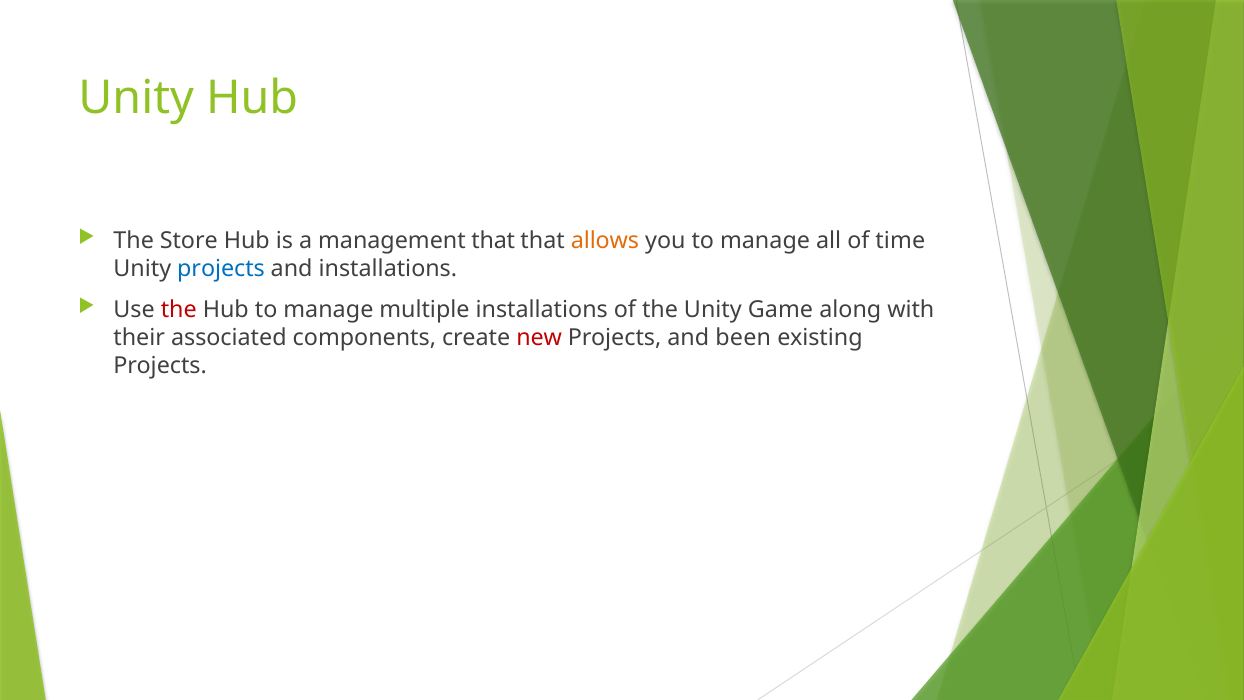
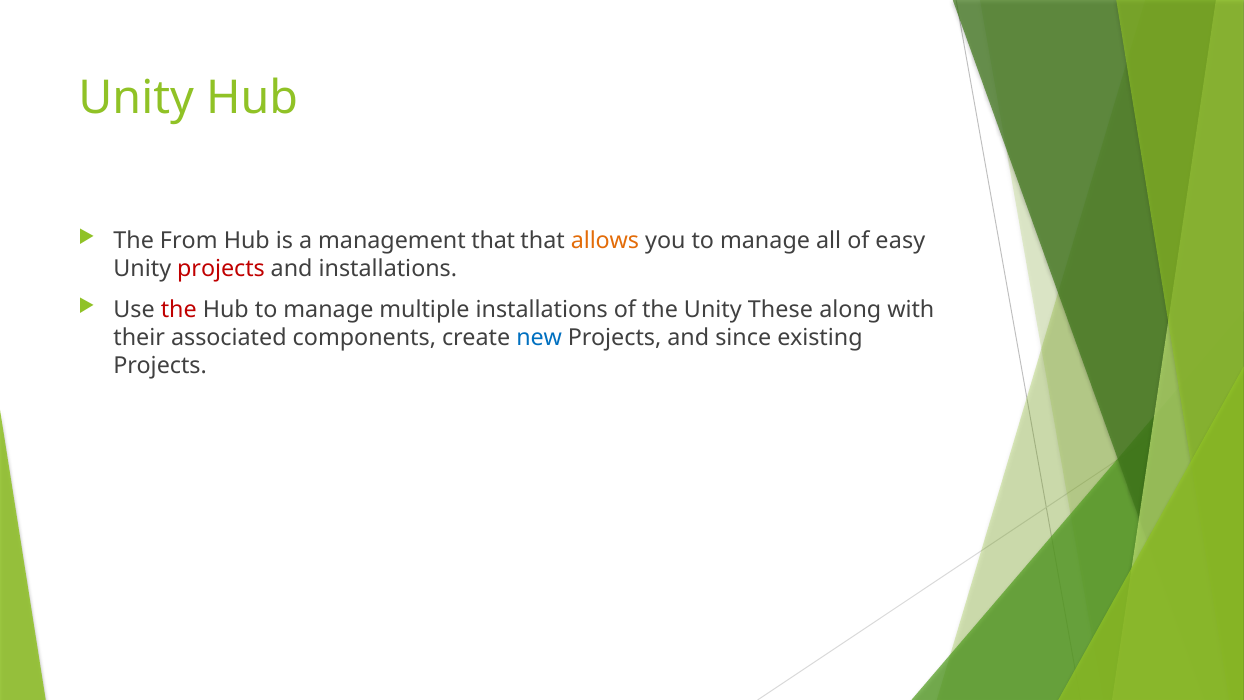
Store: Store -> From
time: time -> easy
projects at (221, 269) colour: blue -> red
Game: Game -> These
new colour: red -> blue
been: been -> since
